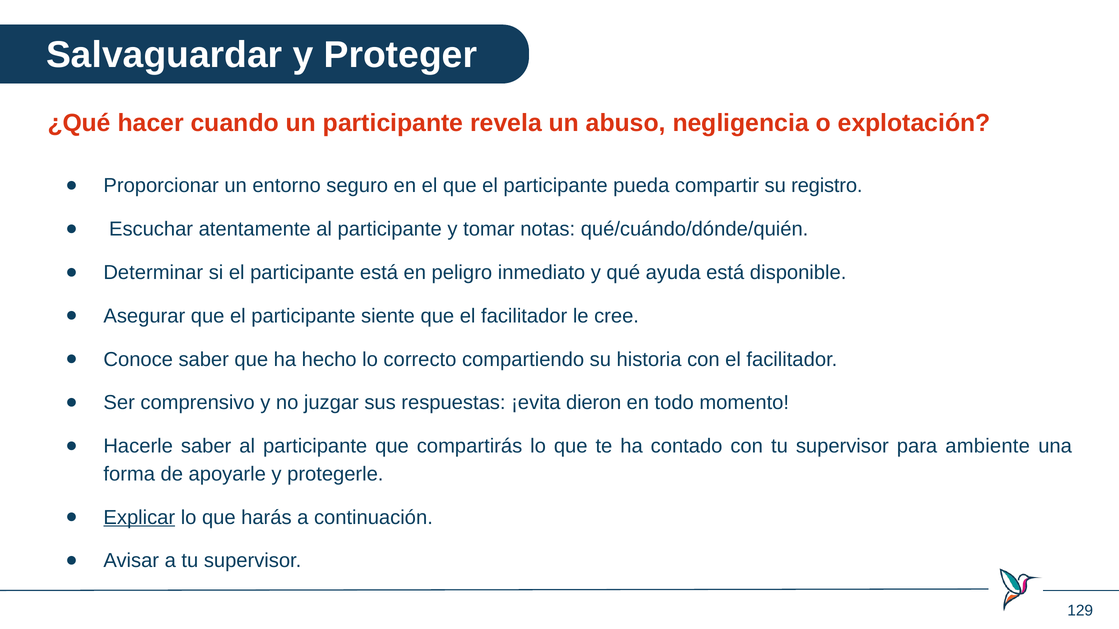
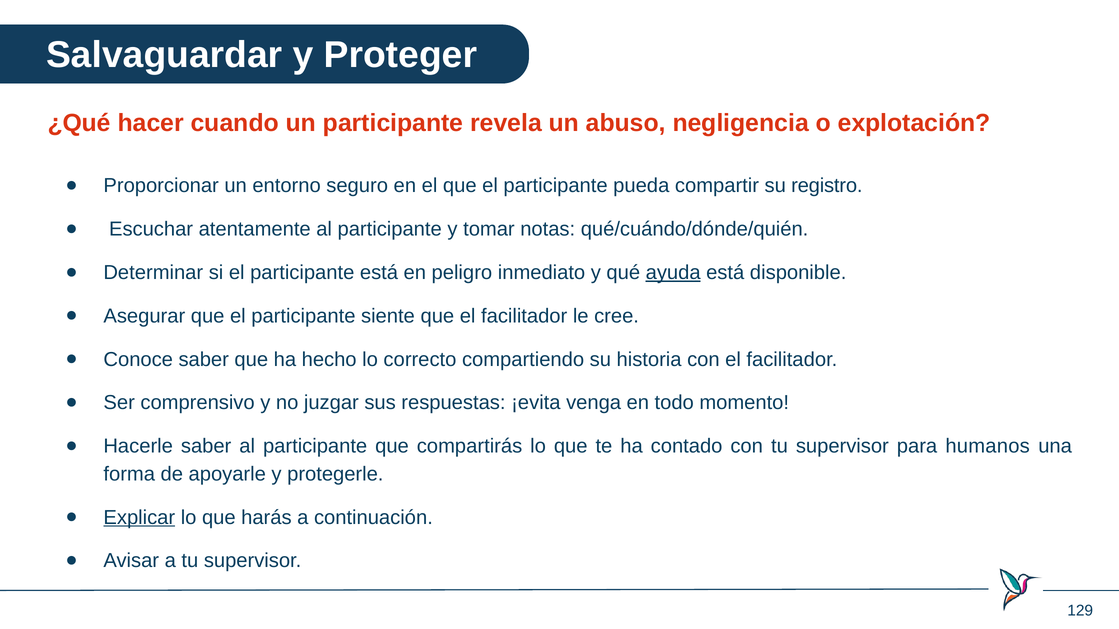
ayuda underline: none -> present
dieron: dieron -> venga
ambiente: ambiente -> humanos
